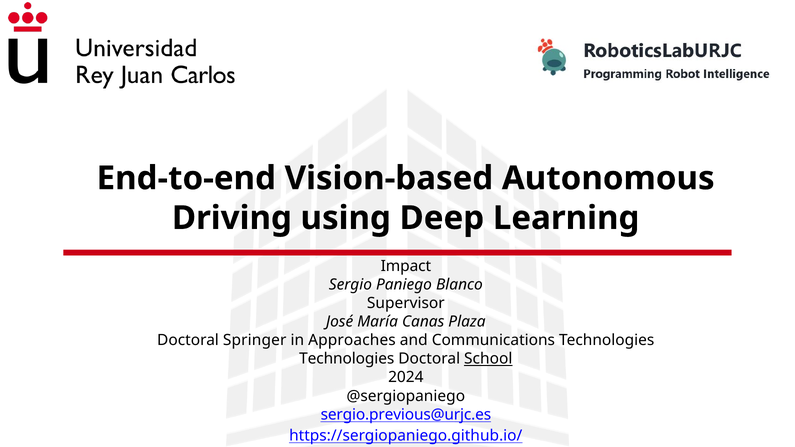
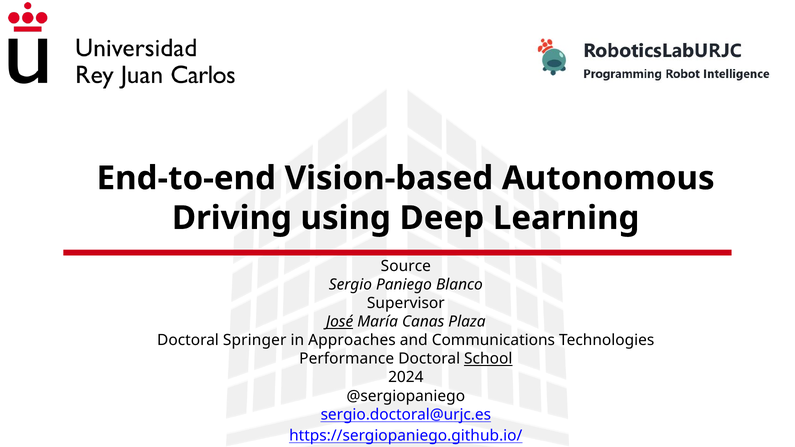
Impact: Impact -> Source
José underline: none -> present
Technologies at (347, 359): Technologies -> Performance
sergio.previous@urjc.es: sergio.previous@urjc.es -> sergio.doctoral@urjc.es
